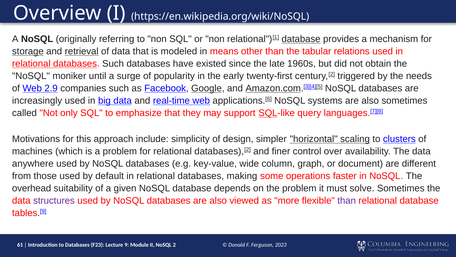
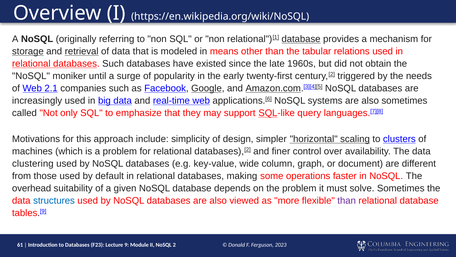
2.9: 2.9 -> 2.1
anywhere: anywhere -> clustering
structures colour: purple -> blue
